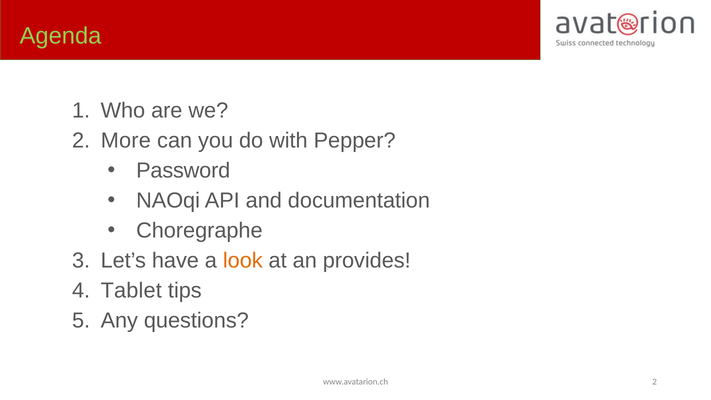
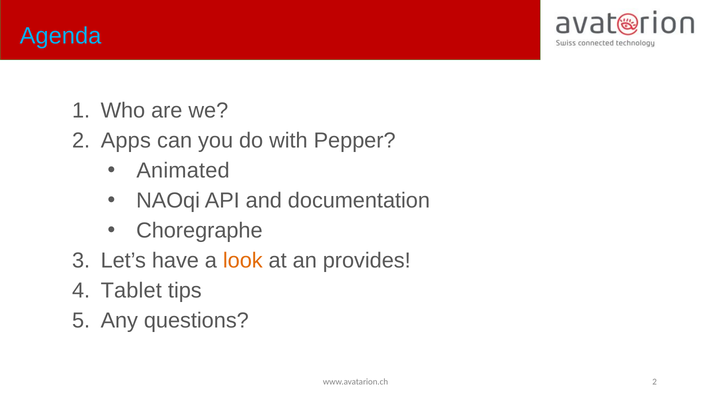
Agenda colour: light green -> light blue
More: More -> Apps
Password: Password -> Animated
